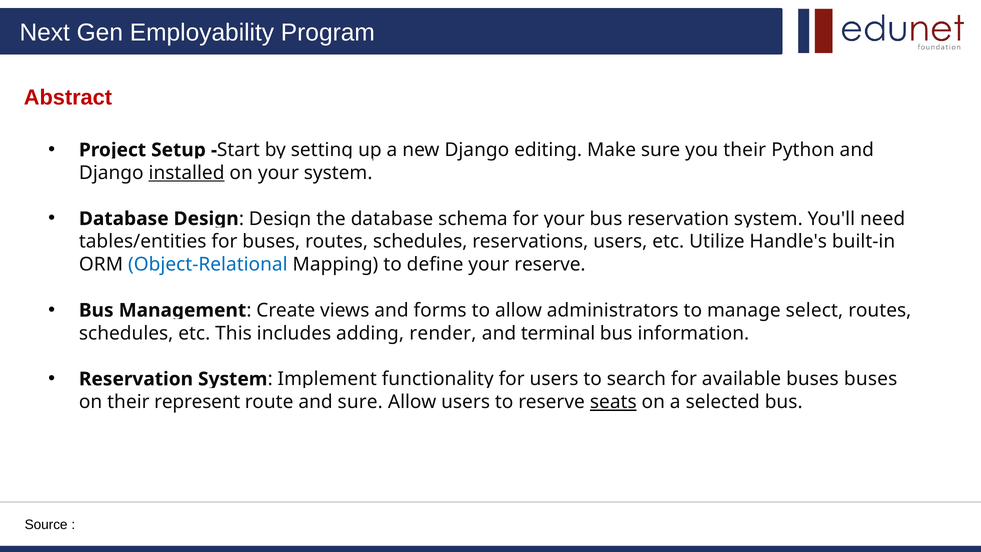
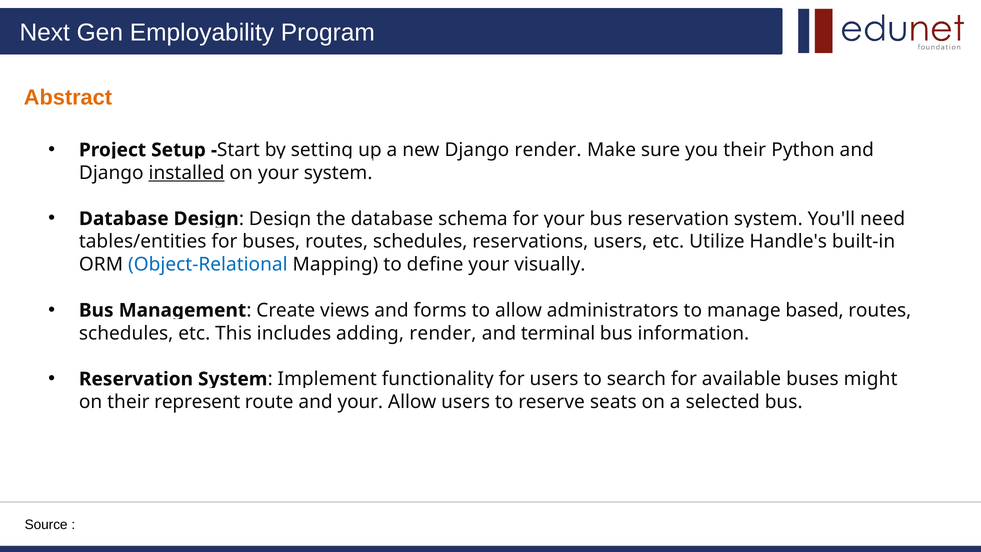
Abstract colour: red -> orange
Django editing: editing -> render
your reserve: reserve -> visually
select: select -> based
buses buses: buses -> might
and sure: sure -> your
seats underline: present -> none
